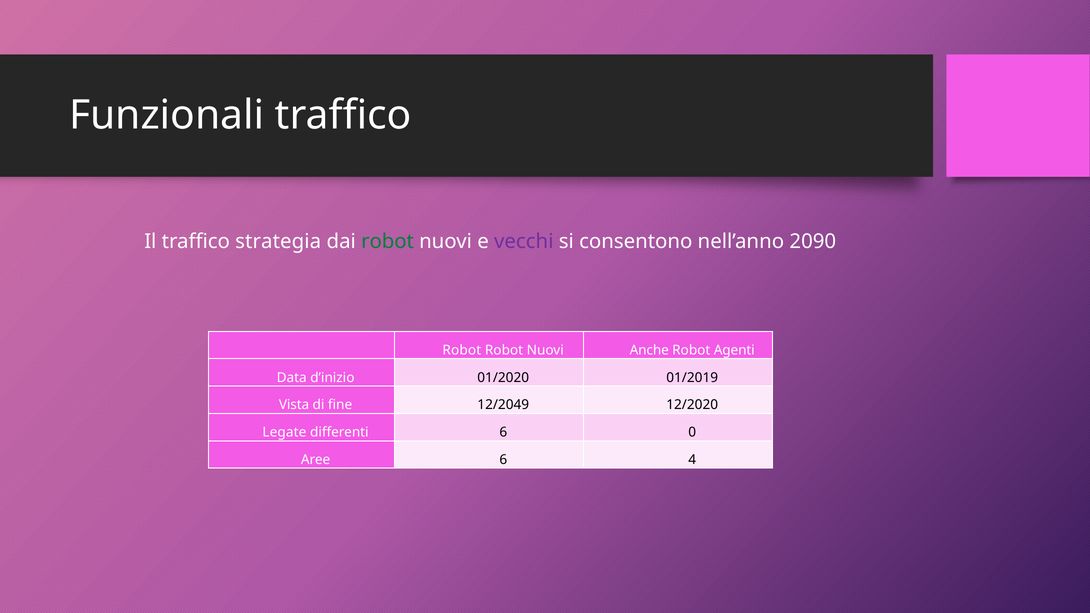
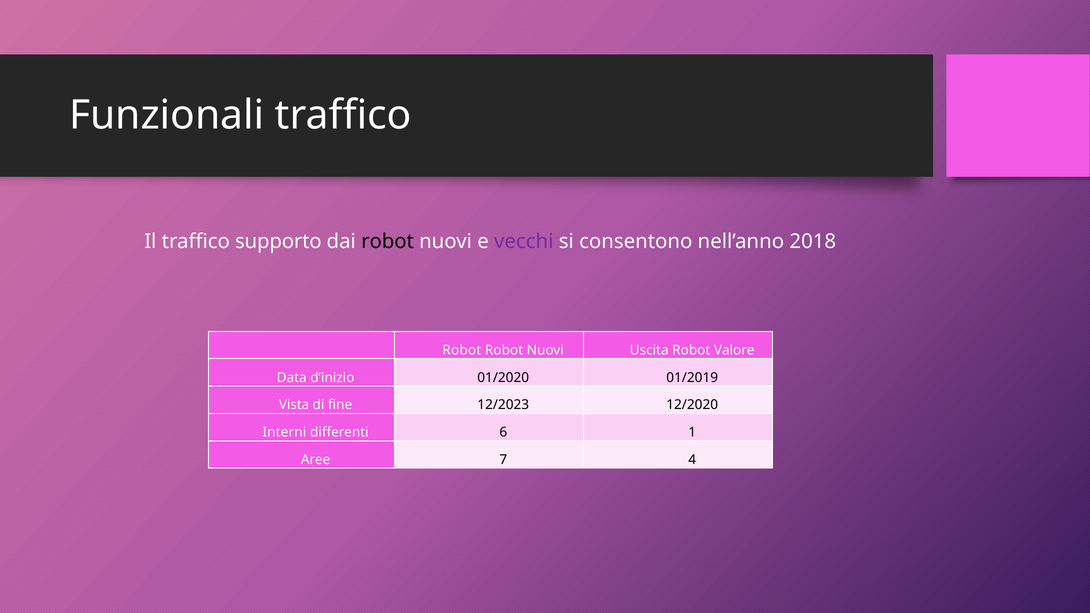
strategia: strategia -> supporto
robot at (388, 242) colour: green -> black
2090: 2090 -> 2018
Anche: Anche -> Uscita
Agenti: Agenti -> Valore
12/2049: 12/2049 -> 12/2023
Legate: Legate -> Interni
0: 0 -> 1
Aree 6: 6 -> 7
